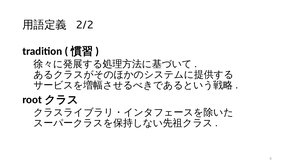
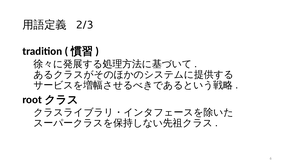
2/2: 2/2 -> 2/3
